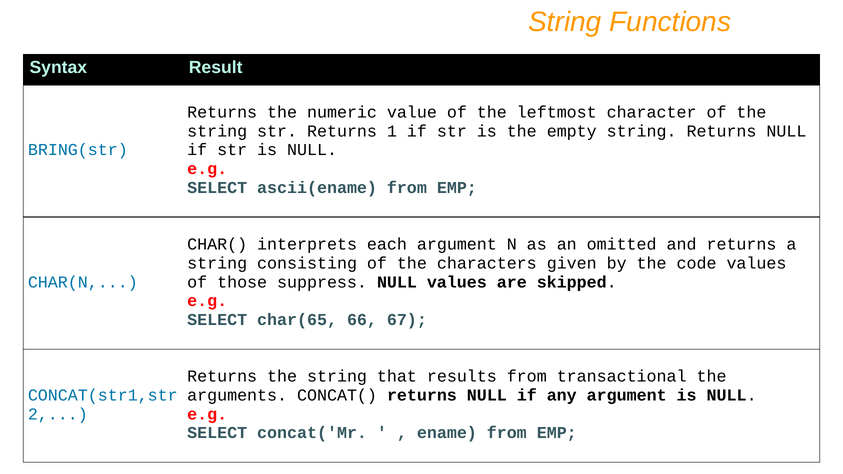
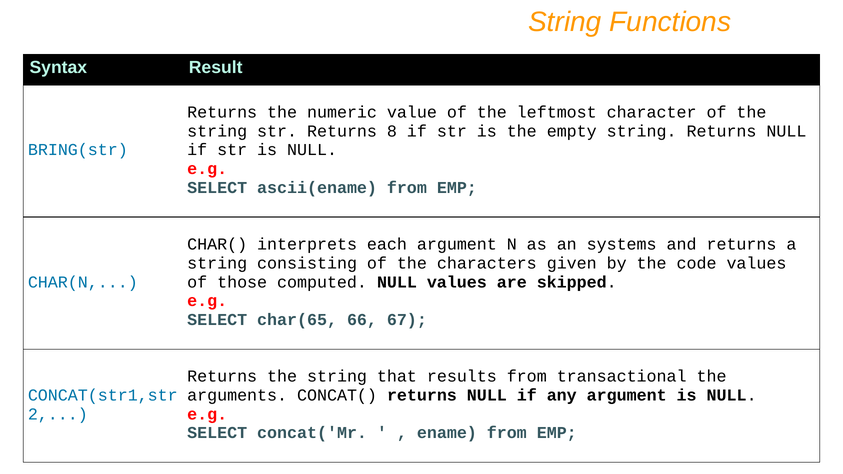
1: 1 -> 8
omitted: omitted -> systems
suppress: suppress -> computed
